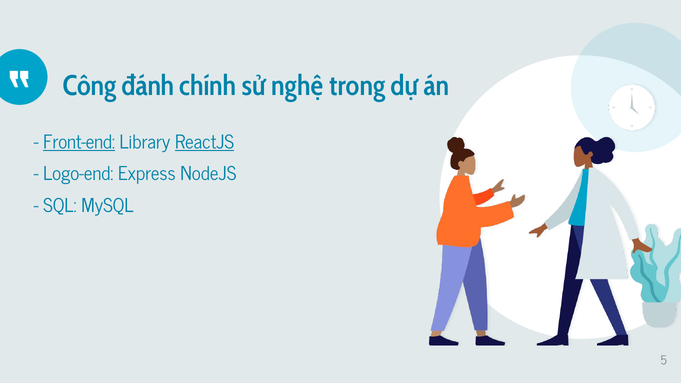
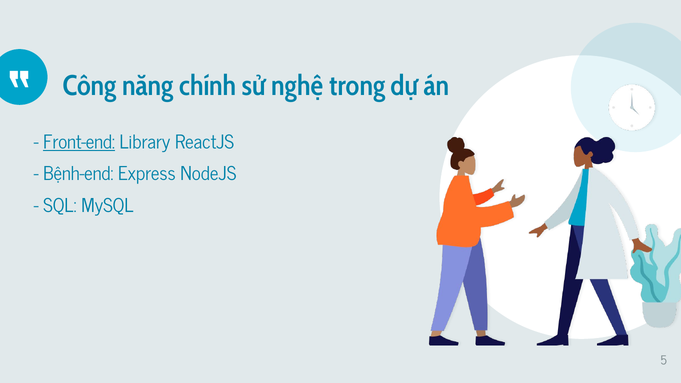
đánh: đánh -> năng
ReactJS underline: present -> none
Logo-end: Logo-end -> Bệnh-end
